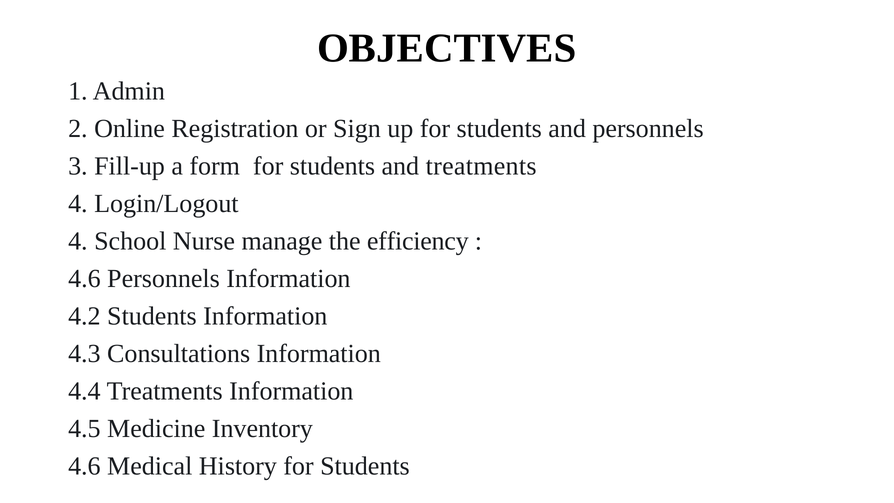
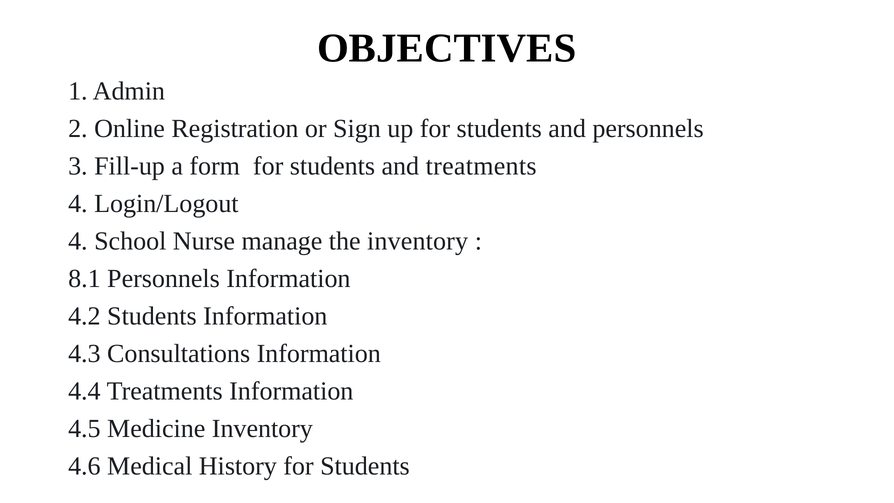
the efficiency: efficiency -> inventory
4.6 at (84, 279): 4.6 -> 8.1
